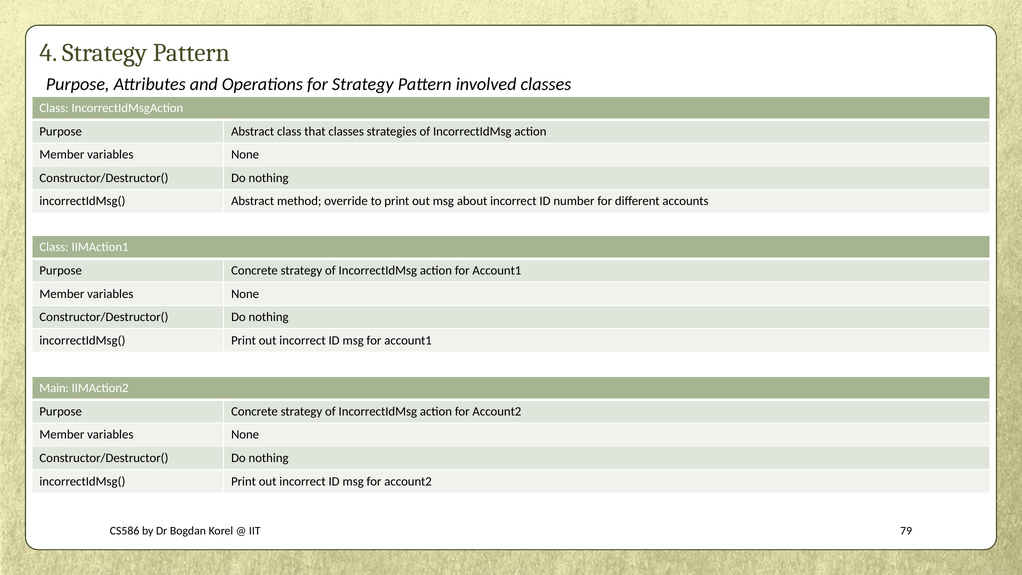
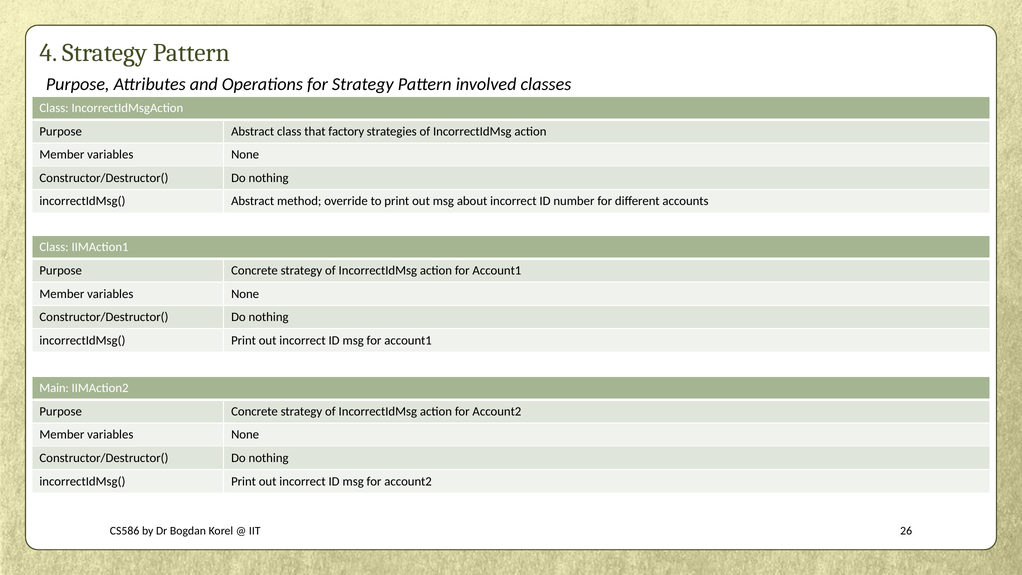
that classes: classes -> factory
79: 79 -> 26
